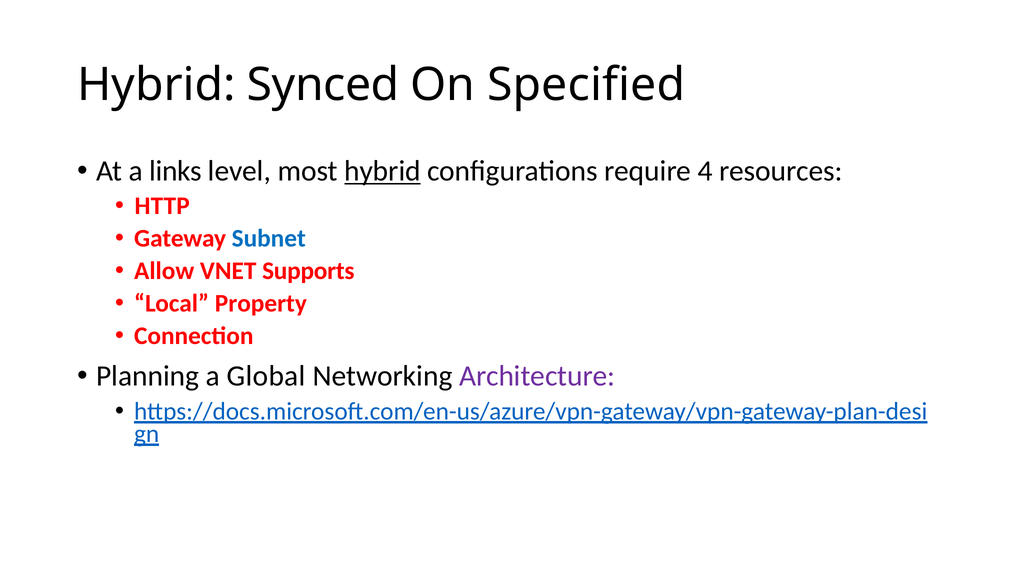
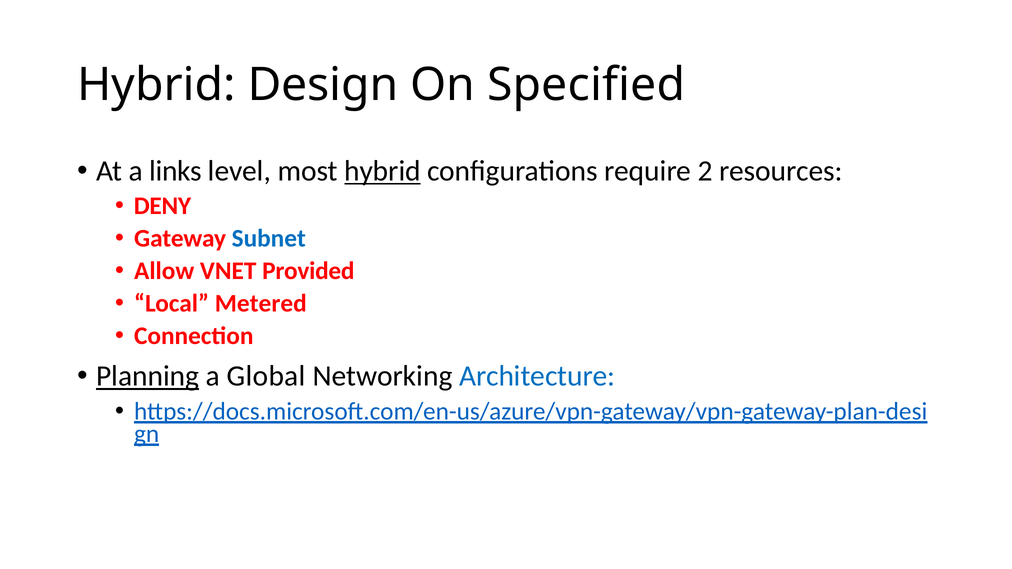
Synced: Synced -> Design
4: 4 -> 2
HTTP: HTTP -> DENY
Supports: Supports -> Provided
Property: Property -> Metered
Planning underline: none -> present
Architecture colour: purple -> blue
